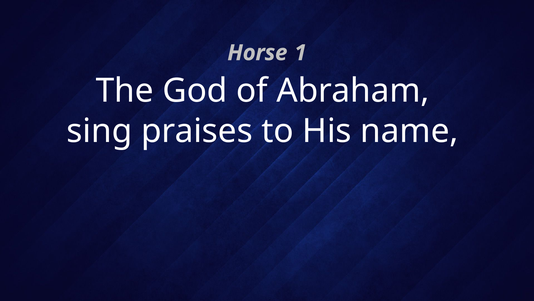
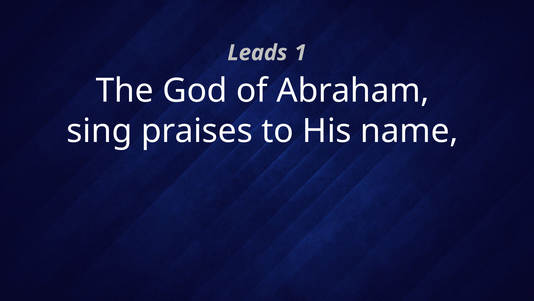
Horse: Horse -> Leads
